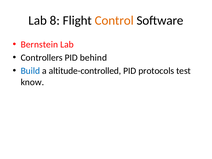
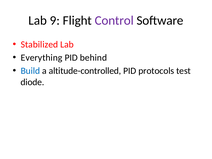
8: 8 -> 9
Control colour: orange -> purple
Bernstein: Bernstein -> Stabilized
Controllers: Controllers -> Everything
know: know -> diode
